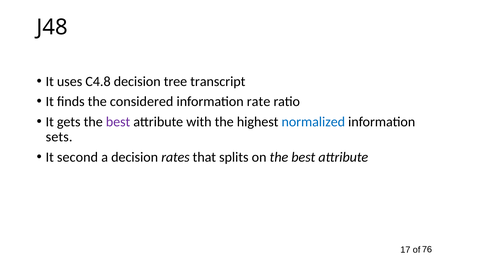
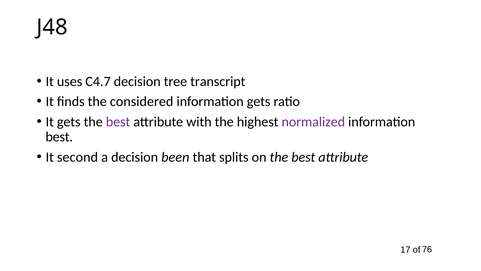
C4.8: C4.8 -> C4.7
information rate: rate -> gets
normalized colour: blue -> purple
sets at (59, 137): sets -> best
rates: rates -> been
